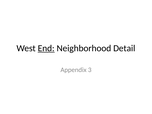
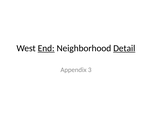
Detail underline: none -> present
